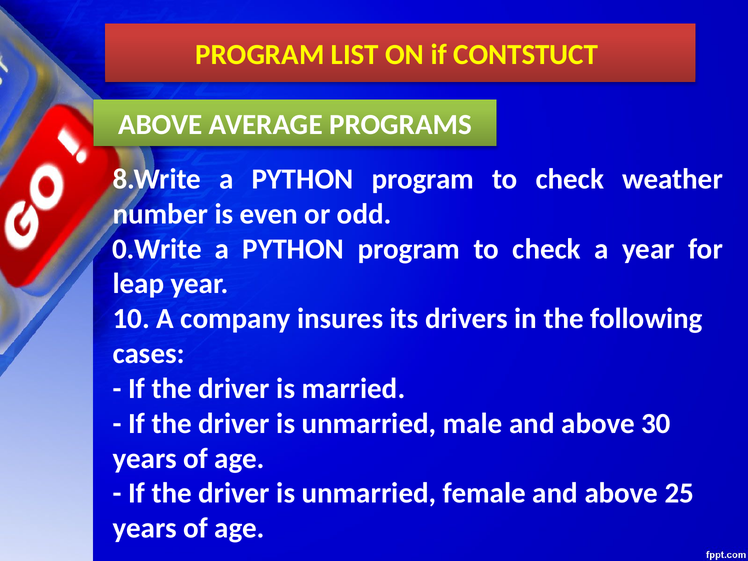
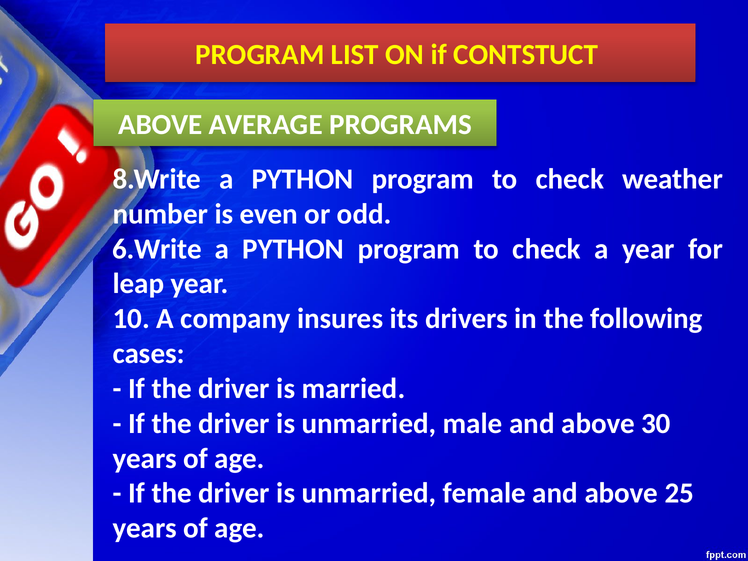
0.Write: 0.Write -> 6.Write
